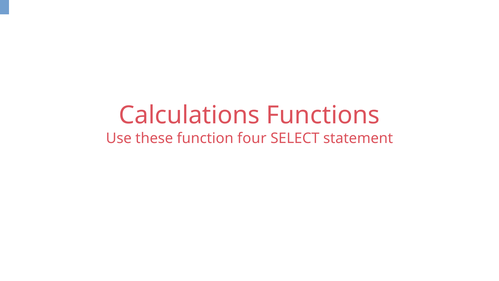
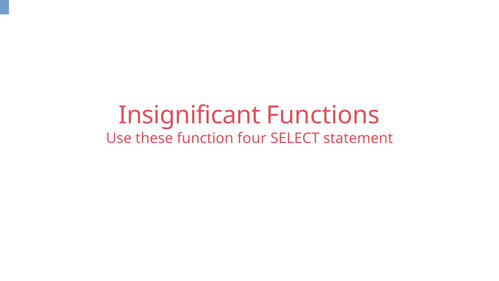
Calculations: Calculations -> Insignificant
